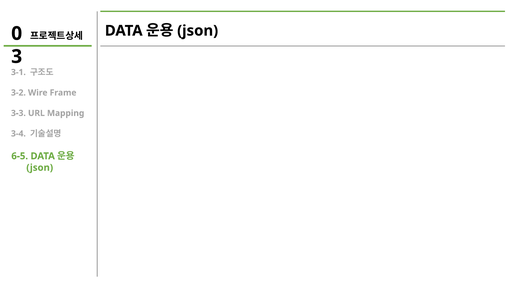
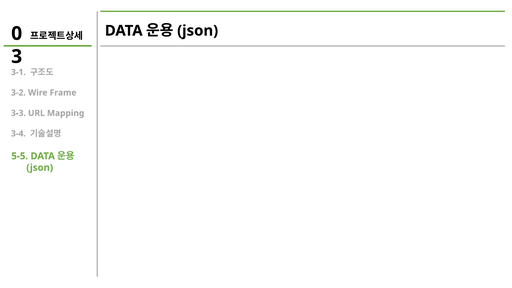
6-5: 6-5 -> 5-5
